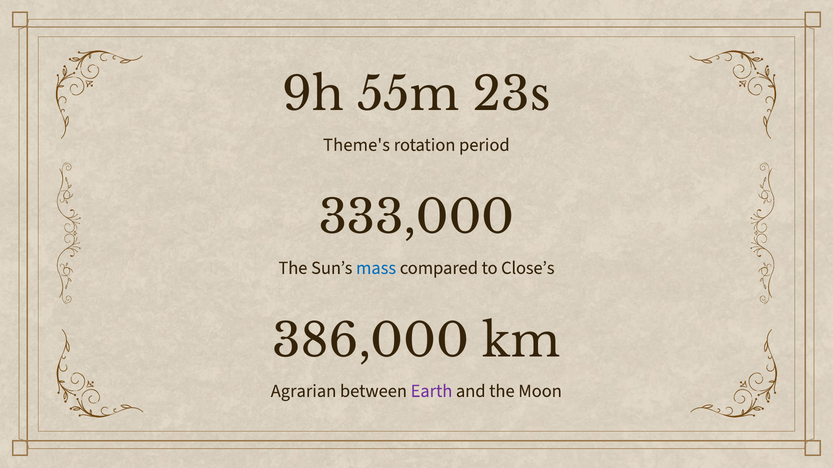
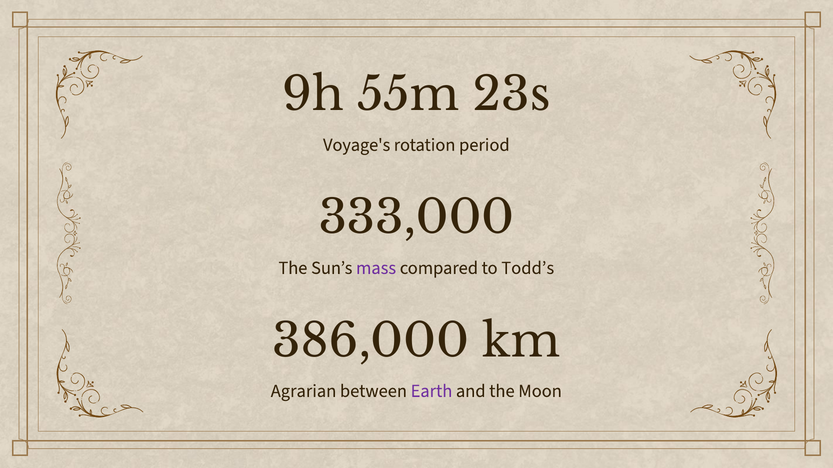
Theme's: Theme's -> Voyage's
mass colour: blue -> purple
Close’s: Close’s -> Todd’s
